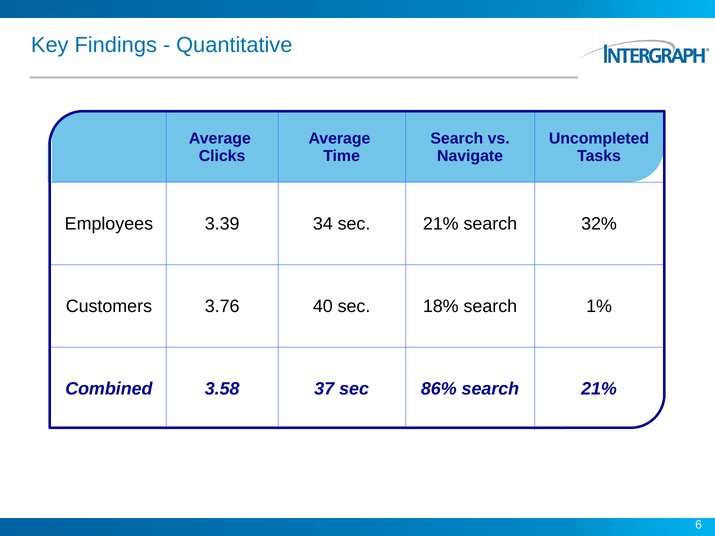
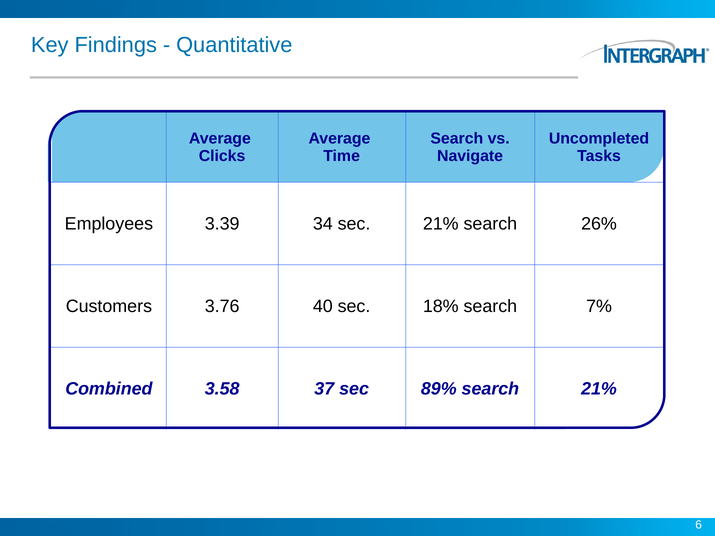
32%: 32% -> 26%
1%: 1% -> 7%
86%: 86% -> 89%
